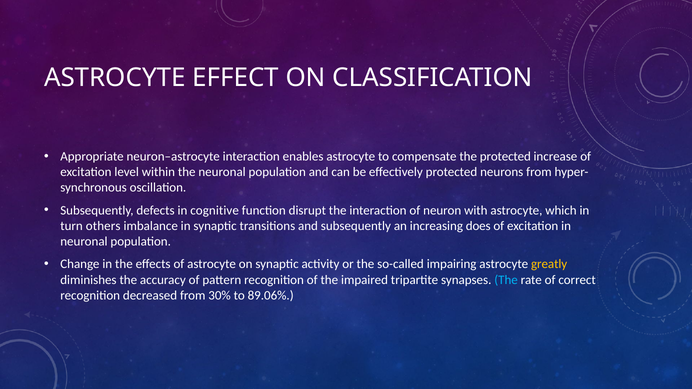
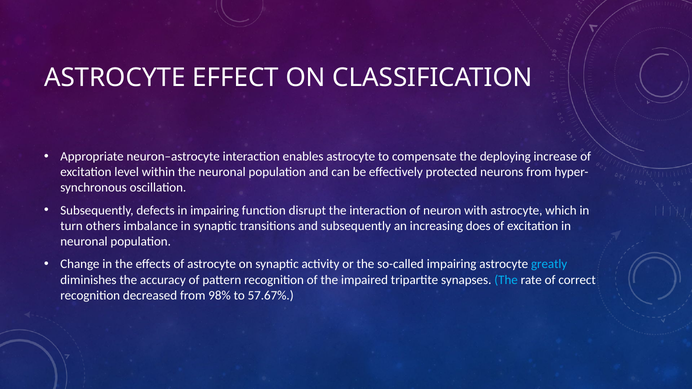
the protected: protected -> deploying
in cognitive: cognitive -> impairing
greatly colour: yellow -> light blue
30%: 30% -> 98%
89.06%: 89.06% -> 57.67%
